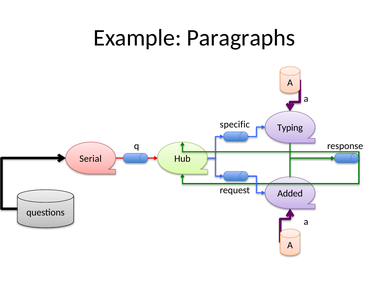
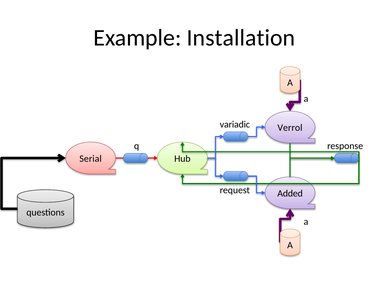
Paragraphs: Paragraphs -> Installation
specific: specific -> variadic
Typing: Typing -> Verrol
